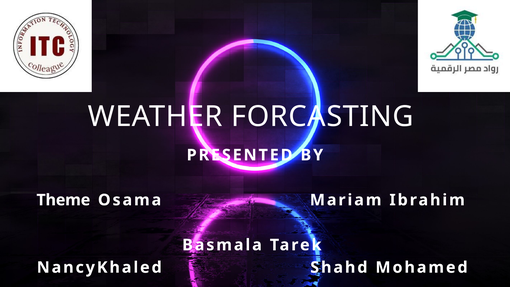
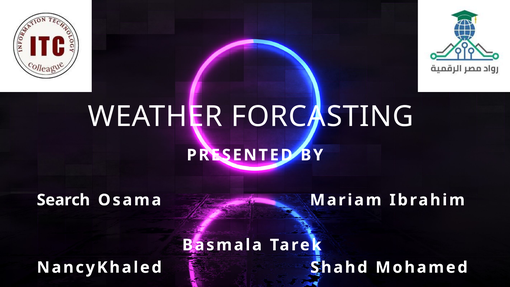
Theme: Theme -> Search
